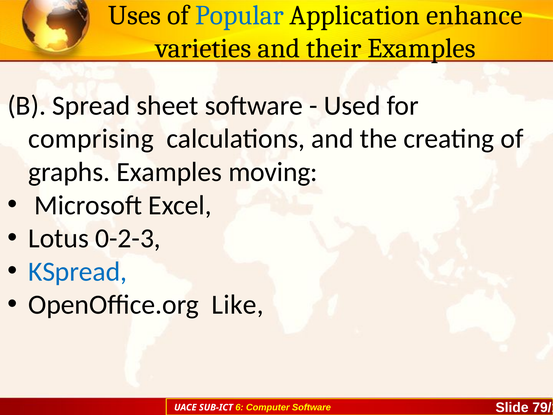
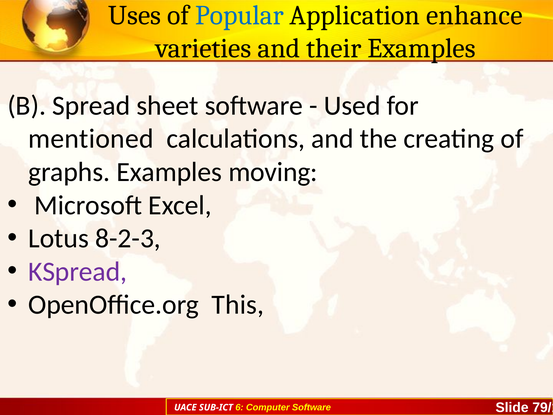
comprising: comprising -> mentioned
0-2-3: 0-2-3 -> 8-2-3
KSpread colour: blue -> purple
Like: Like -> This
